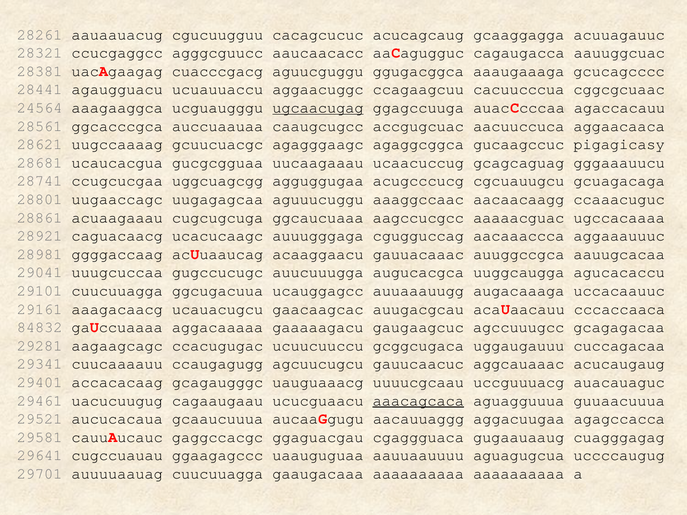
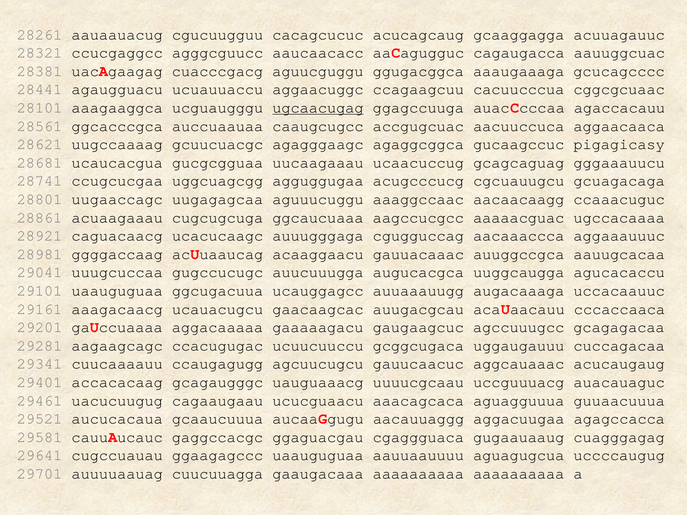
24564: 24564 -> 28101
29101 cuucuuagga: cuucuuagga -> uaauguguaa
84832: 84832 -> 29201
aaacagcaca underline: present -> none
